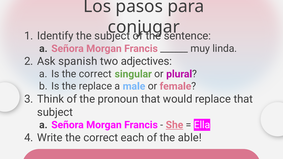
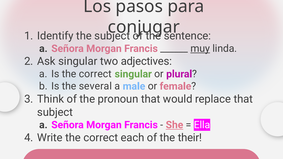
muy underline: none -> present
Ask spanish: spanish -> singular
the replace: replace -> several
able: able -> their
